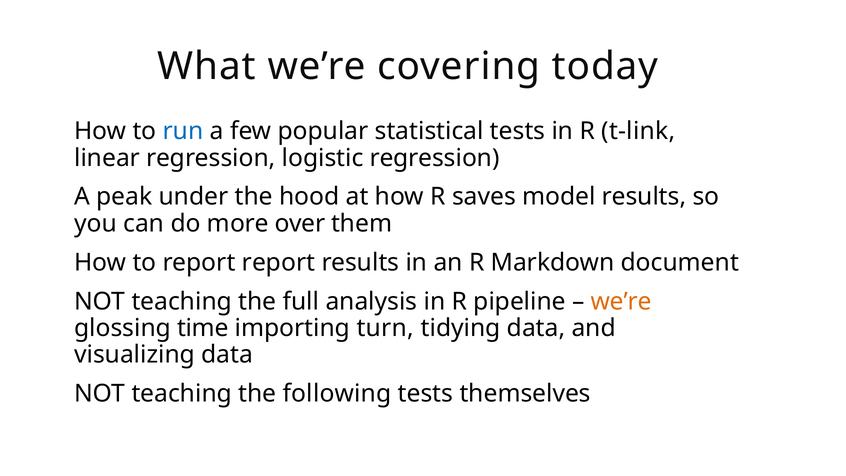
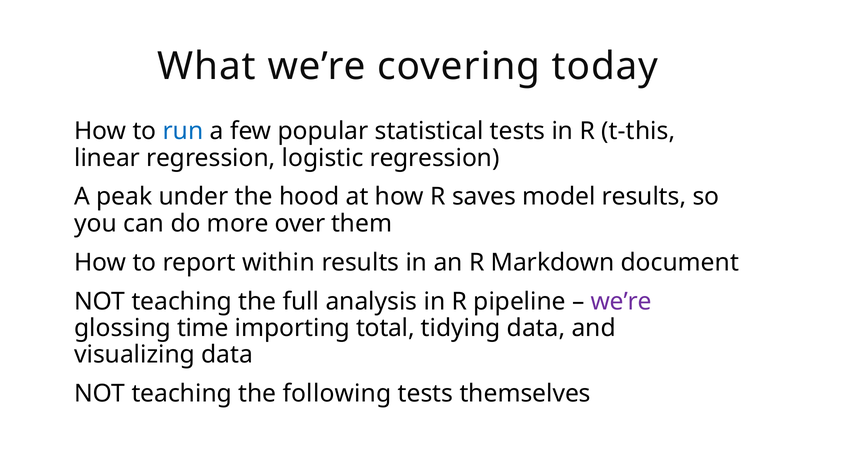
t-link: t-link -> t-this
report report: report -> within
we’re at (621, 301) colour: orange -> purple
turn: turn -> total
